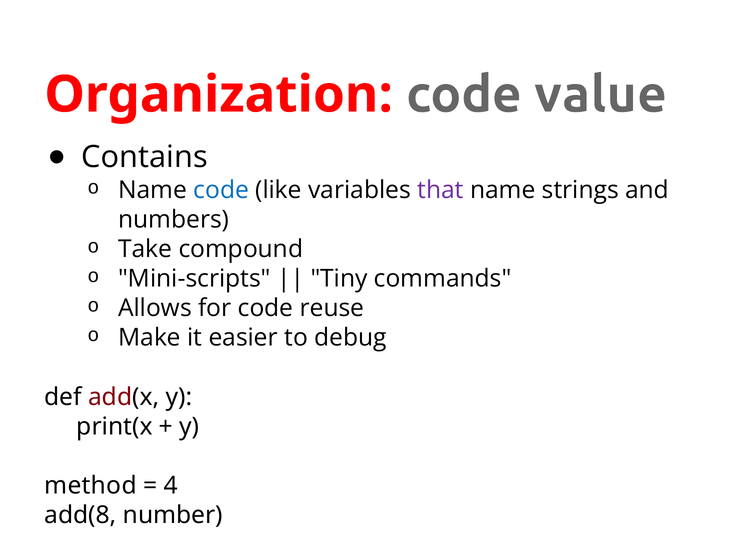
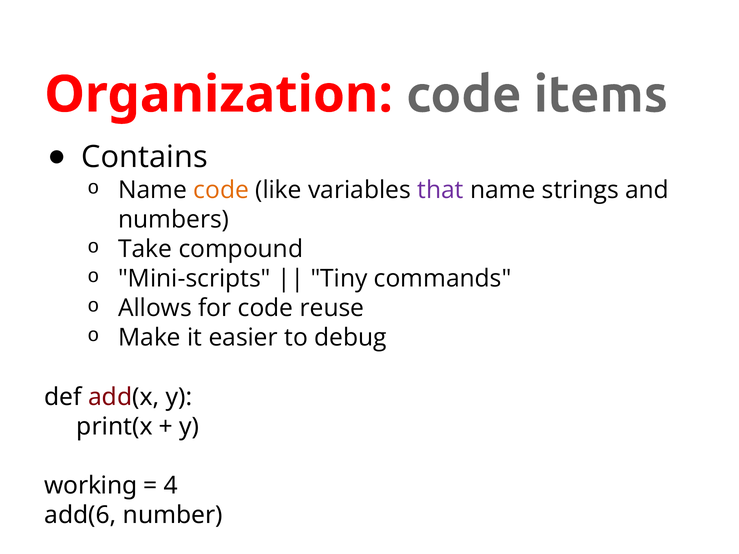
value: value -> items
code at (221, 190) colour: blue -> orange
method: method -> working
add(8: add(8 -> add(6
